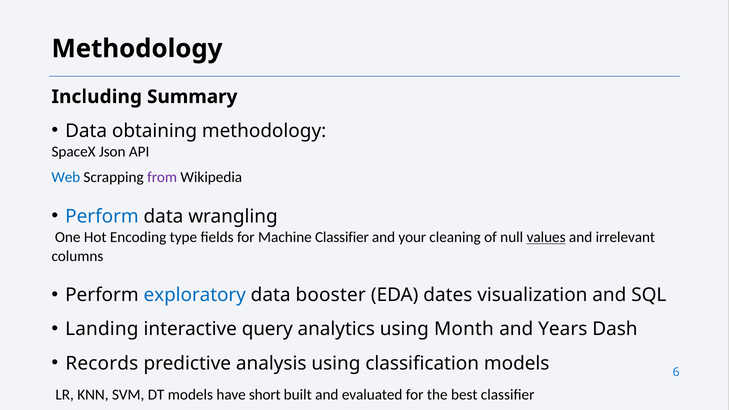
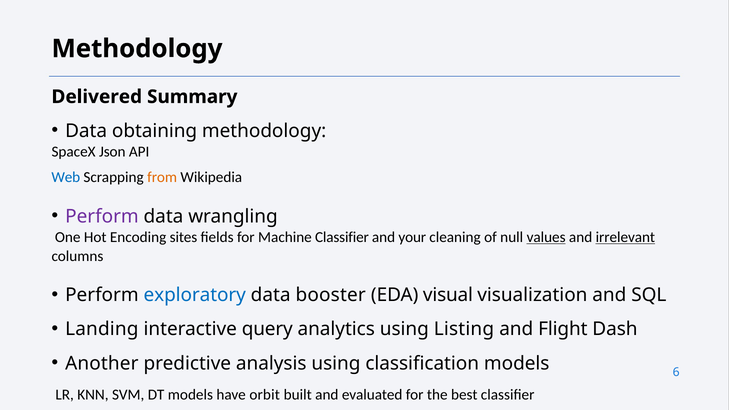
Including: Including -> Delivered
from colour: purple -> orange
Perform at (102, 216) colour: blue -> purple
type: type -> sites
irrelevant underline: none -> present
dates: dates -> visual
Month: Month -> Listing
Years: Years -> Flight
Records: Records -> Another
short: short -> orbit
